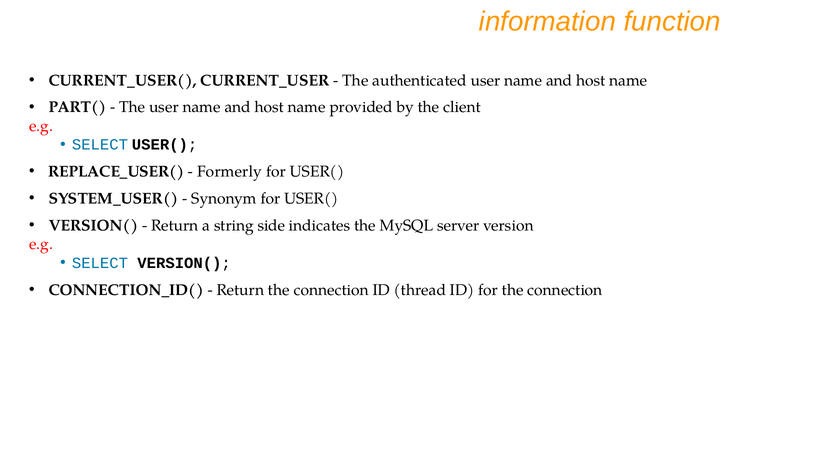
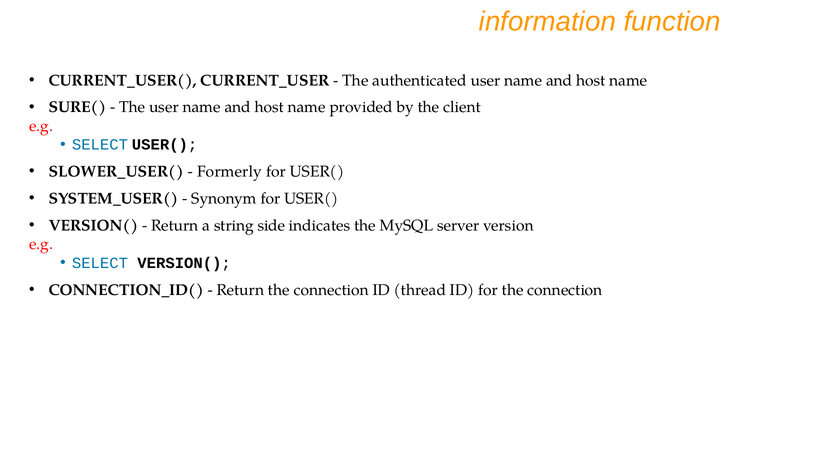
PART(: PART( -> SURE(
REPLACE_USER(: REPLACE_USER( -> SLOWER_USER(
